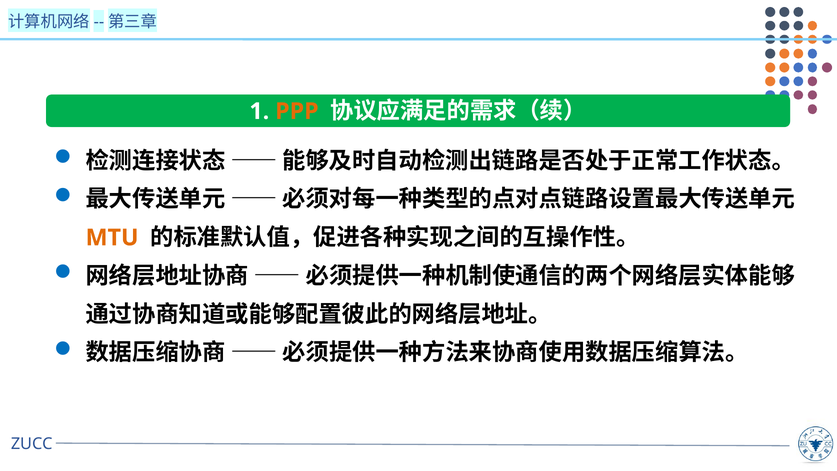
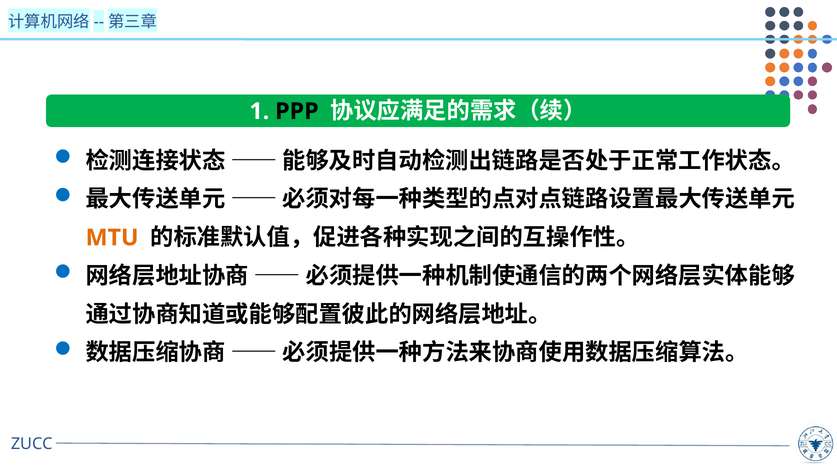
PPP colour: orange -> black
